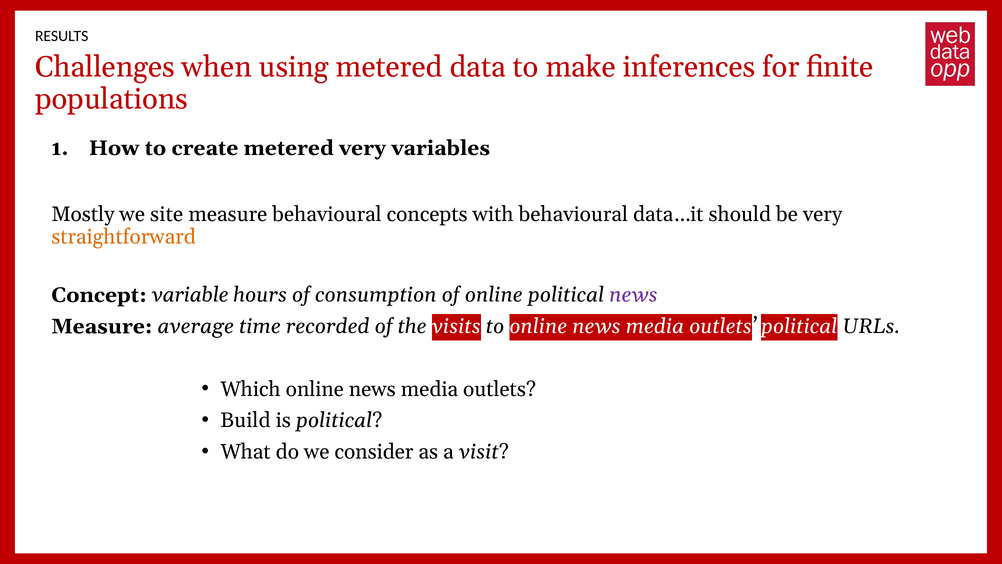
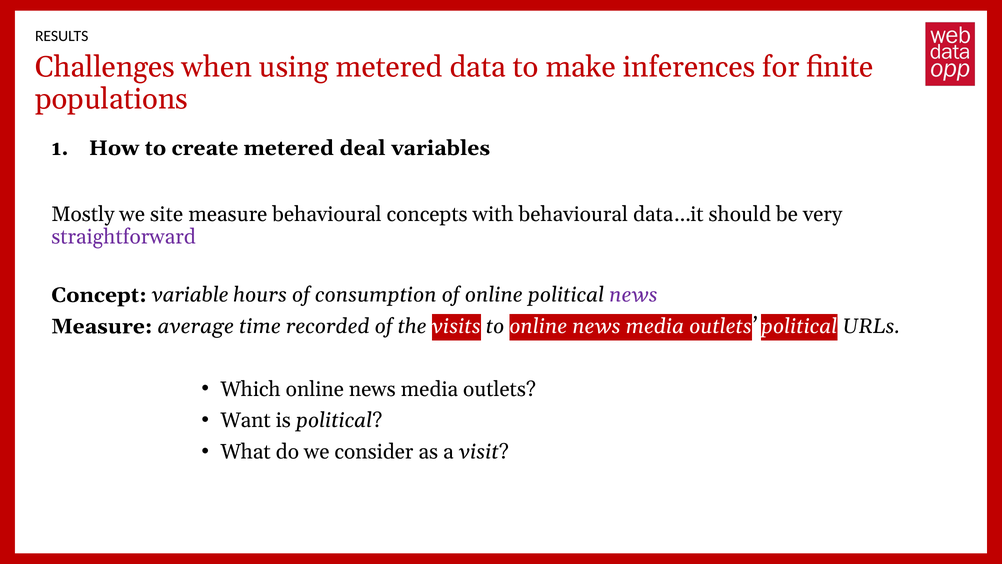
metered very: very -> deal
straightforward colour: orange -> purple
Build: Build -> Want
